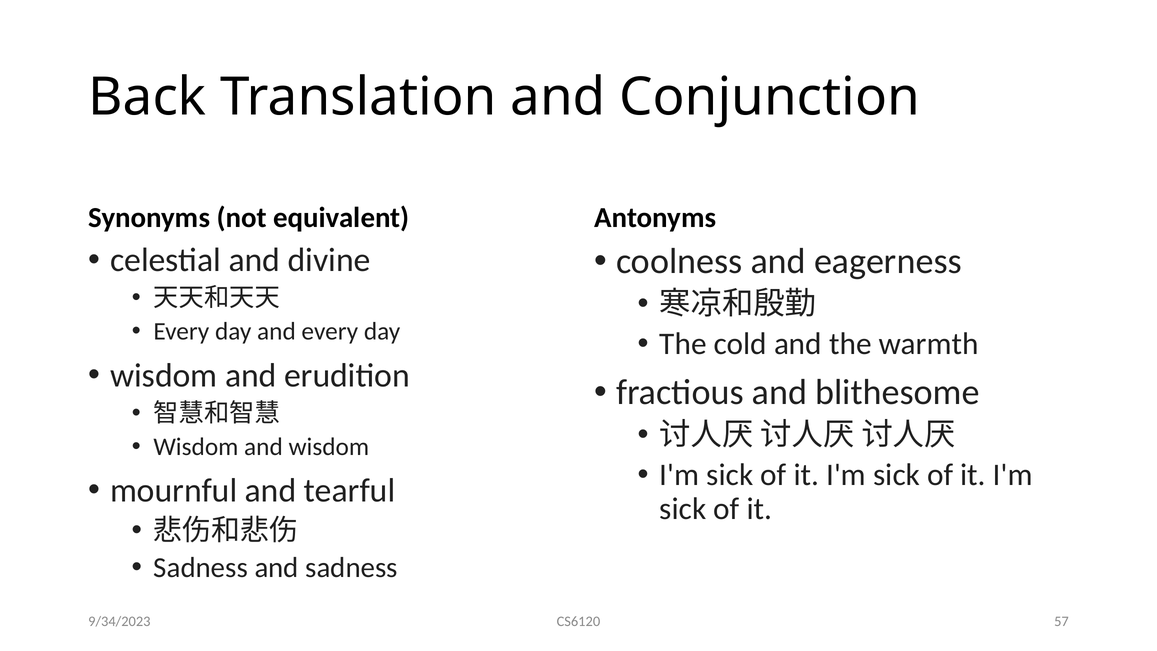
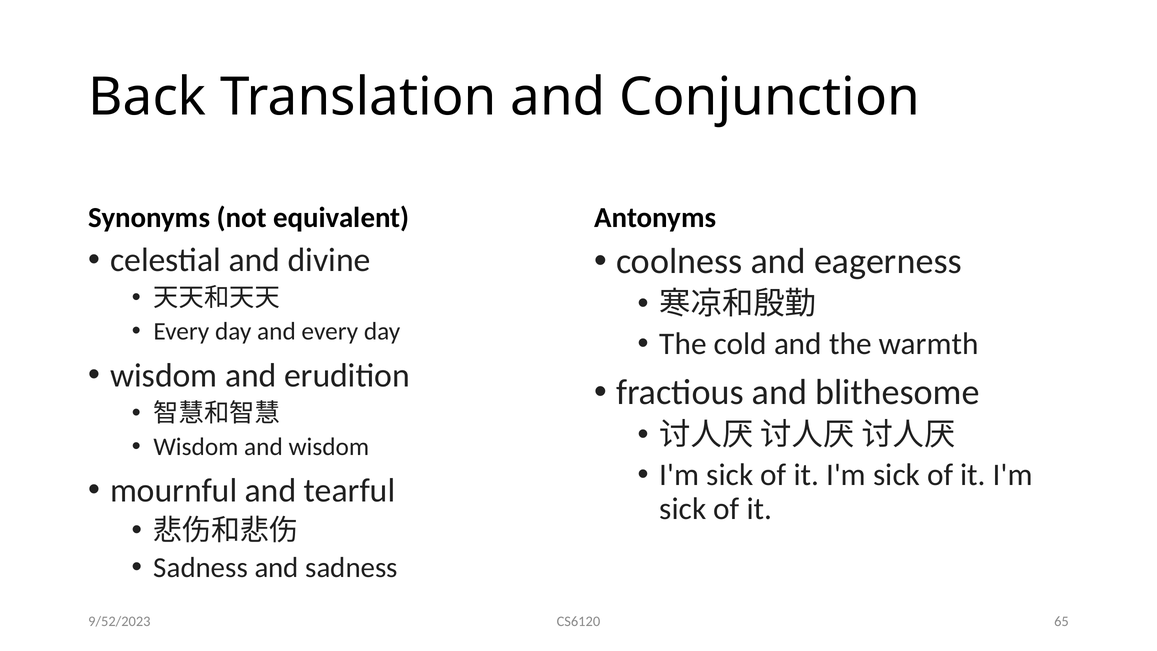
57: 57 -> 65
9/34/2023: 9/34/2023 -> 9/52/2023
